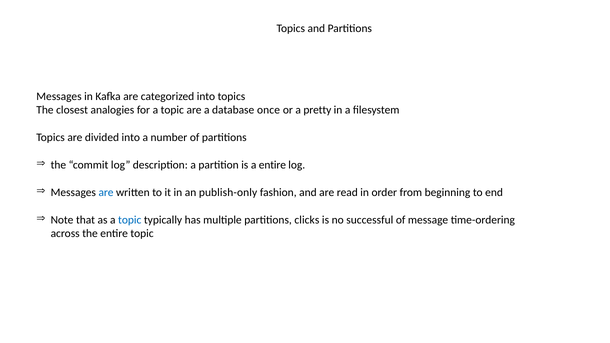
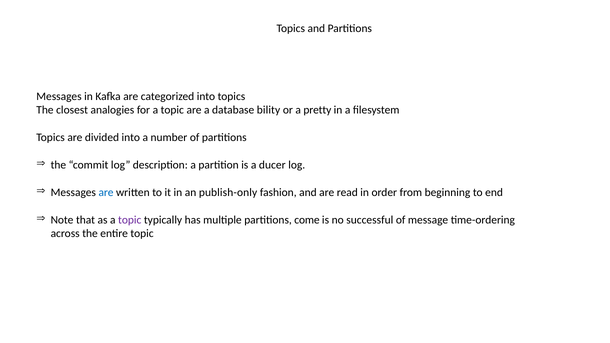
once: once -> bility
a entire: entire -> ducer
topic at (130, 220) colour: blue -> purple
clicks: clicks -> come
